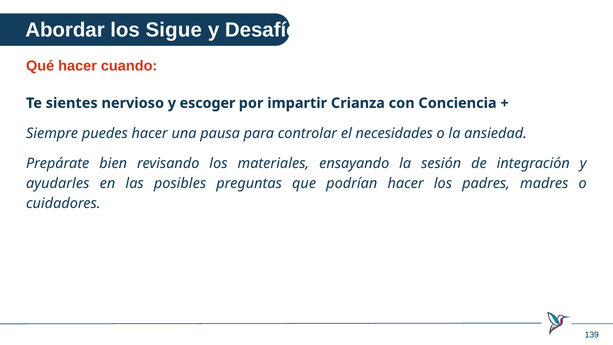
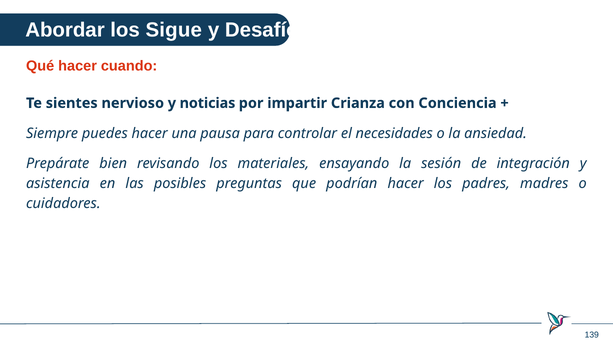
escoger: escoger -> noticias
ayudarles: ayudarles -> asistencia
